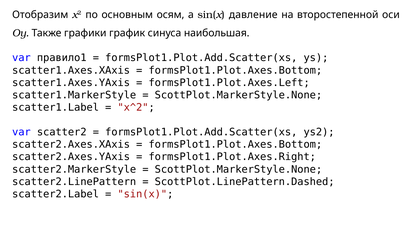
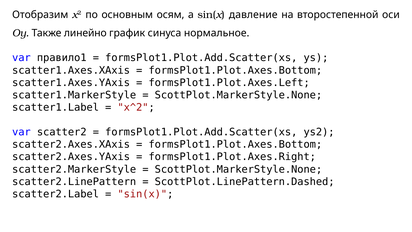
графики: графики -> линейно
наибольшая: наибольшая -> нормальное
